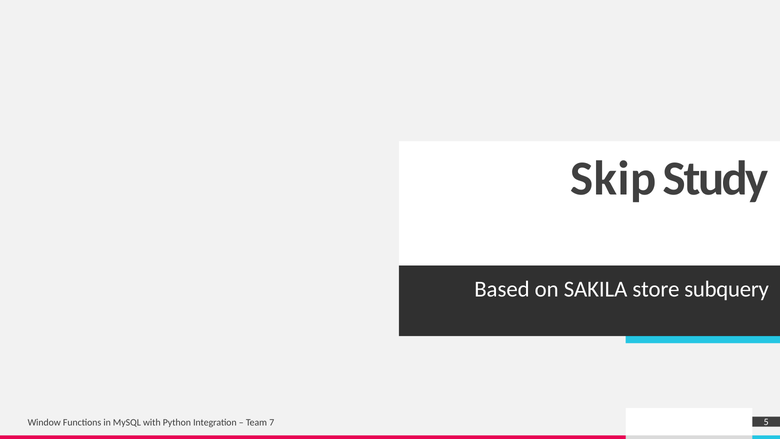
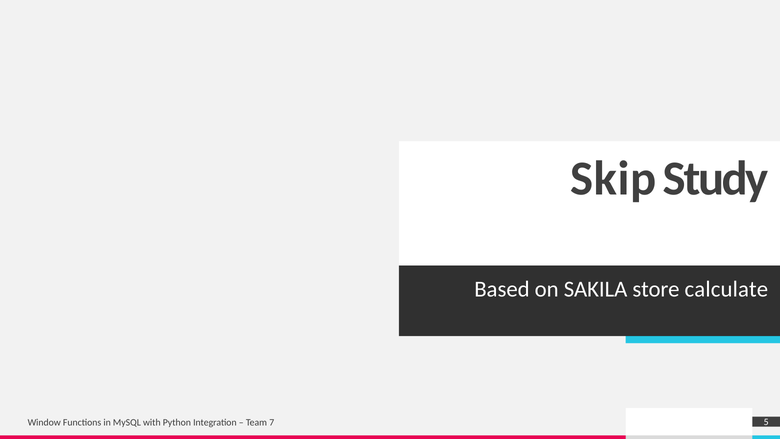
subquery: subquery -> calculate
